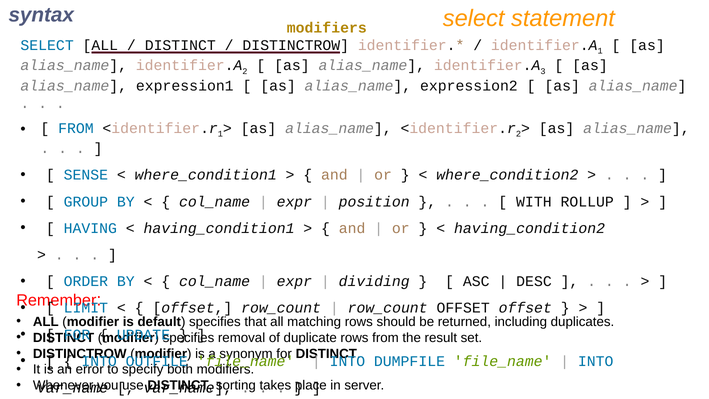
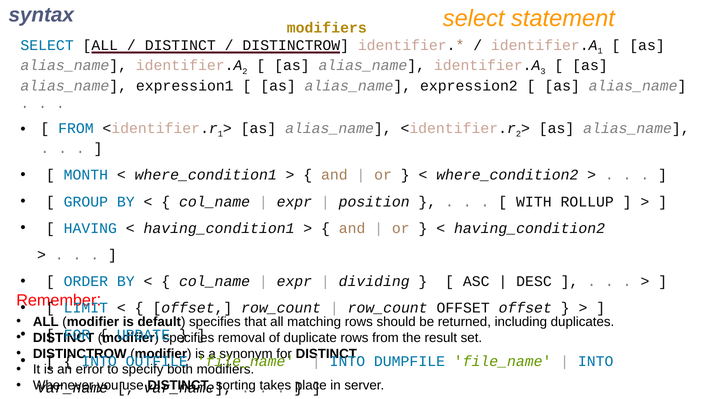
SENSE: SENSE -> MONTH
